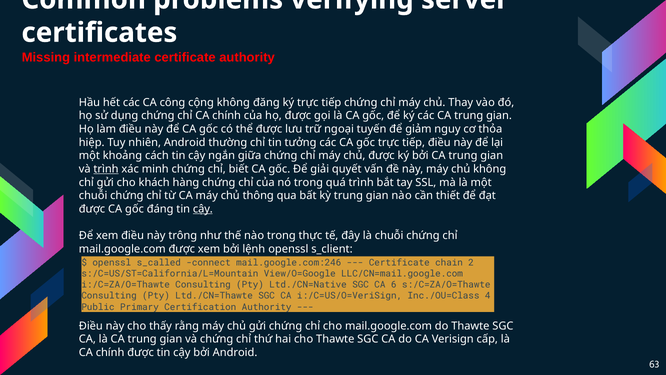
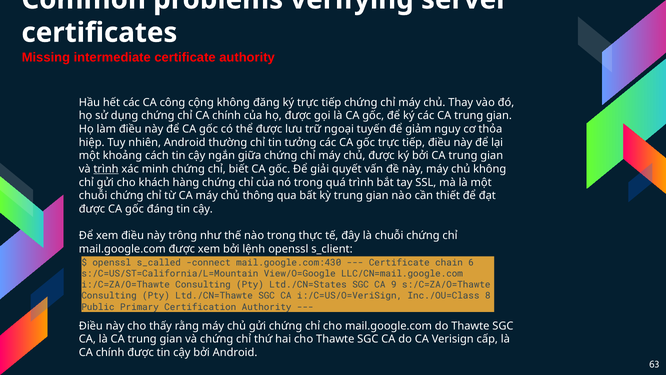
cậy at (203, 209) underline: present -> none
mail.google.com:246: mail.google.com:246 -> mail.google.com:430
2: 2 -> 6
Ltd./CN=Native: Ltd./CN=Native -> Ltd./CN=States
6: 6 -> 9
4: 4 -> 8
